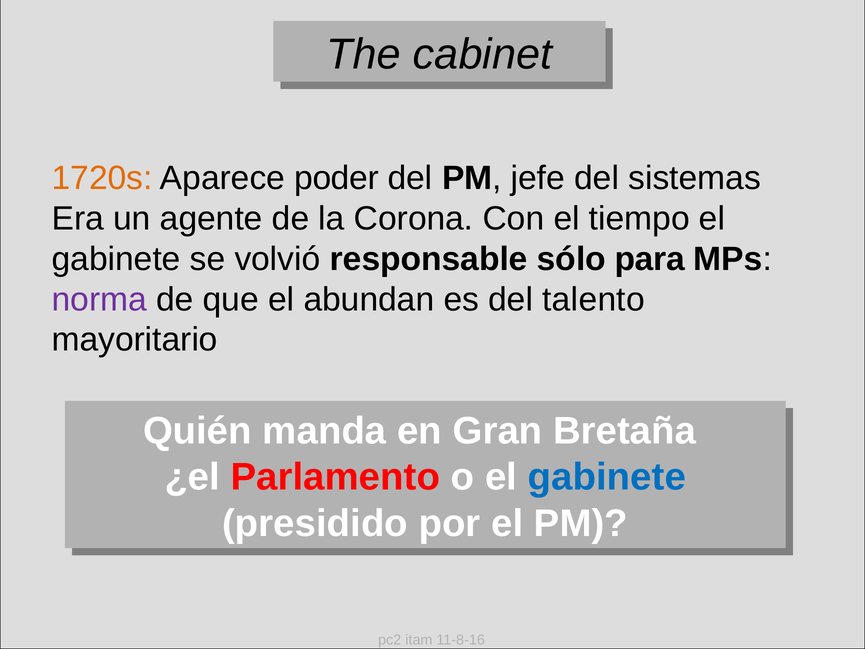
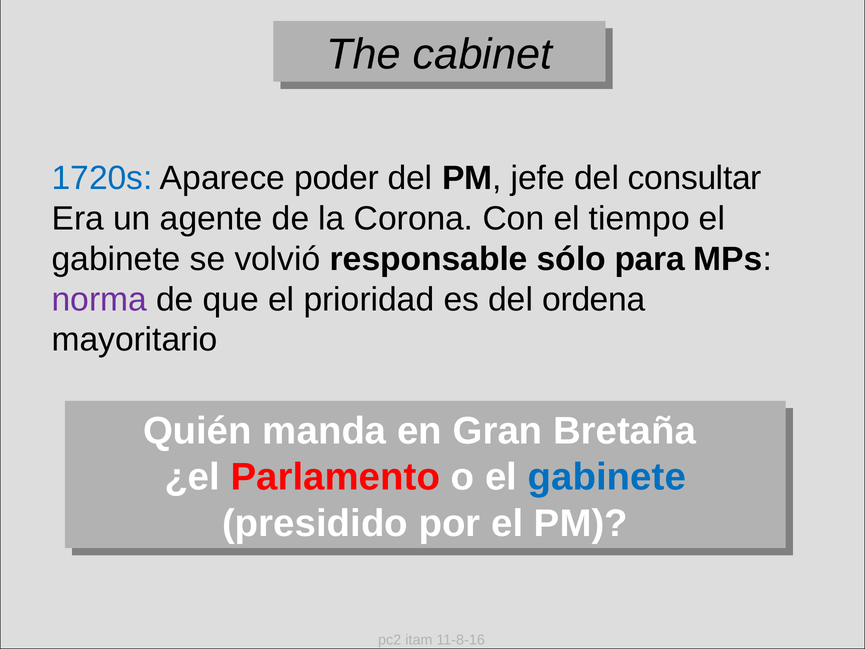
1720s colour: orange -> blue
sistemas: sistemas -> consultar
abundan: abundan -> prioridad
talento: talento -> ordena
